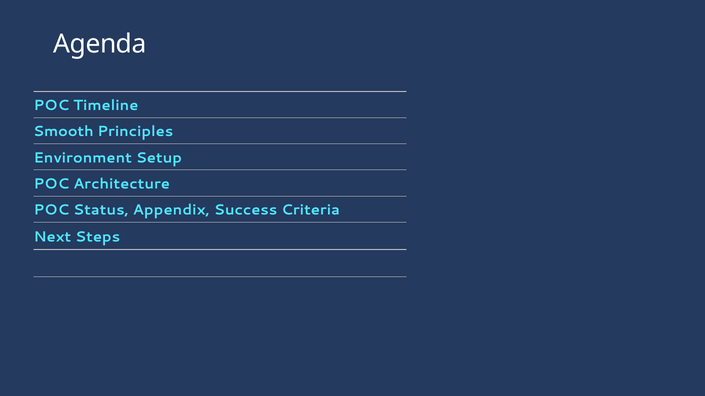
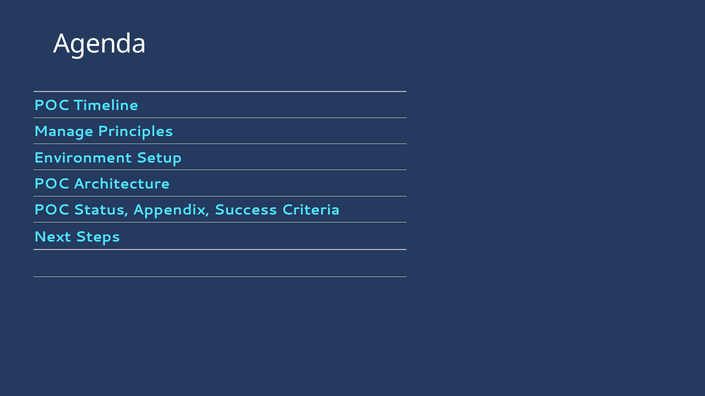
Smooth: Smooth -> Manage
